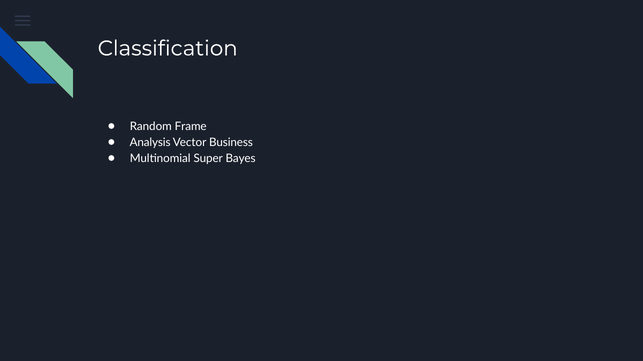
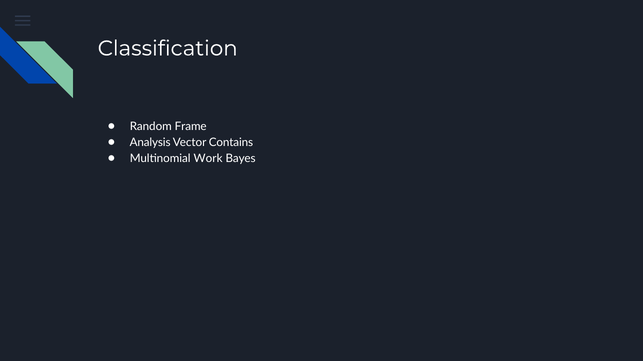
Business: Business -> Contains
Super: Super -> Work
